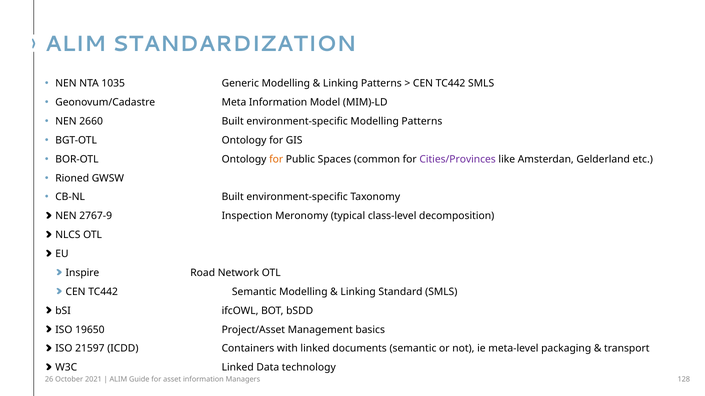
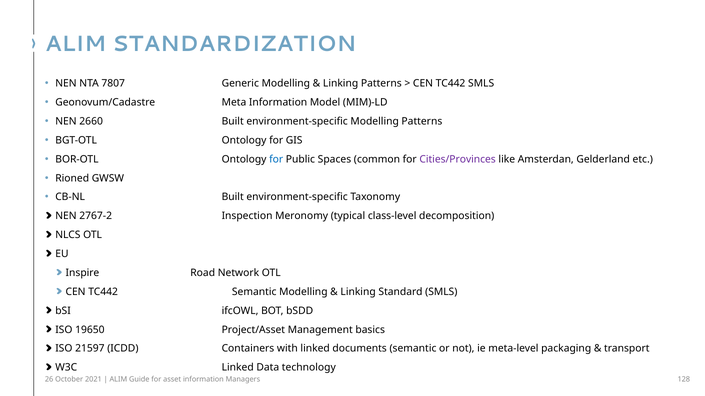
1035: 1035 -> 7807
for at (276, 159) colour: orange -> blue
2767-9: 2767-9 -> 2767-2
